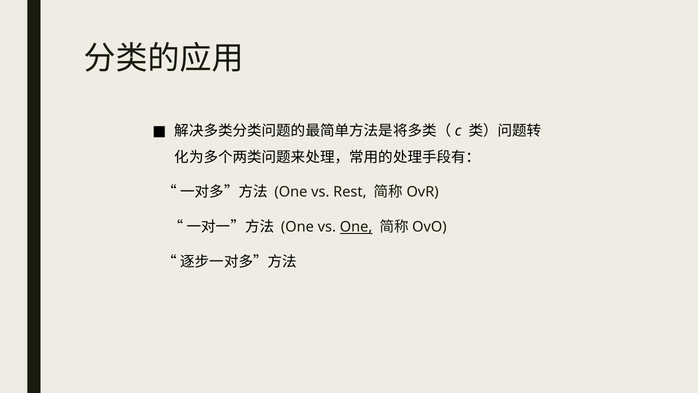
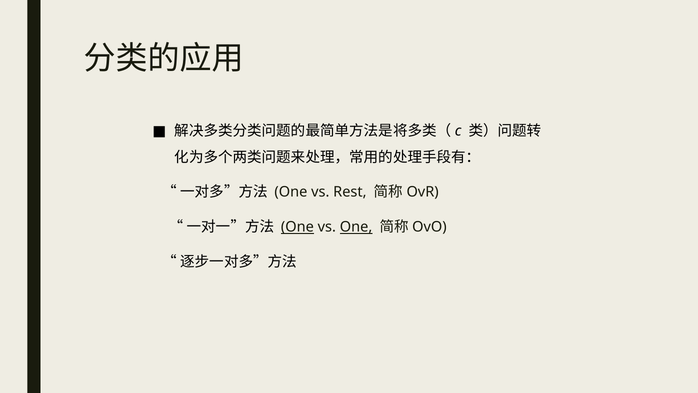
One at (297, 227) underline: none -> present
